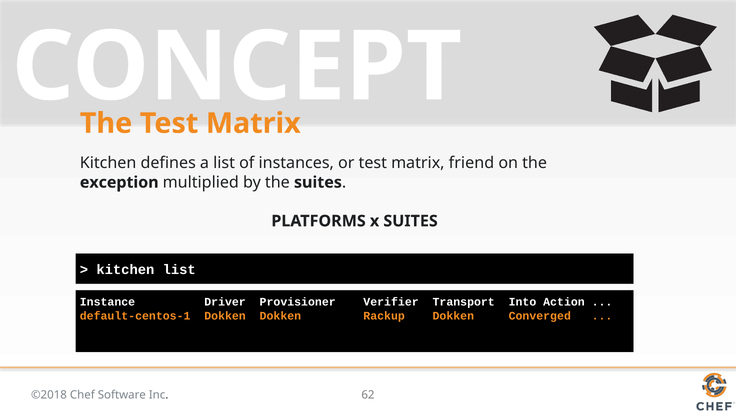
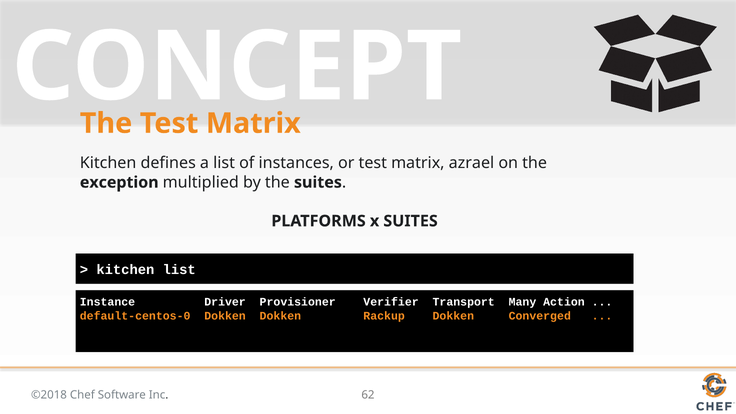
friend: friend -> azrael
Into: Into -> Many
default-centos-1: default-centos-1 -> default-centos-0
